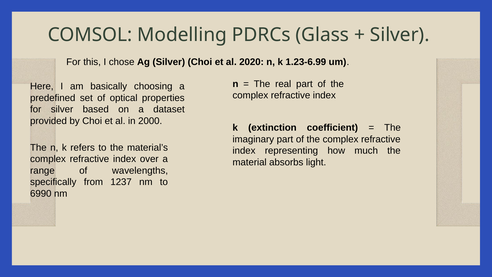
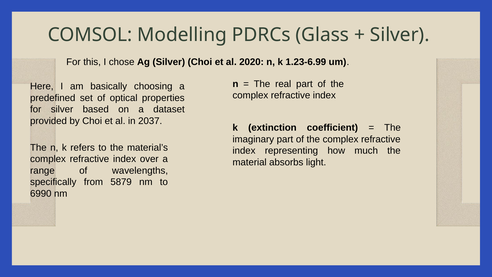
2000: 2000 -> 2037
1237: 1237 -> 5879
